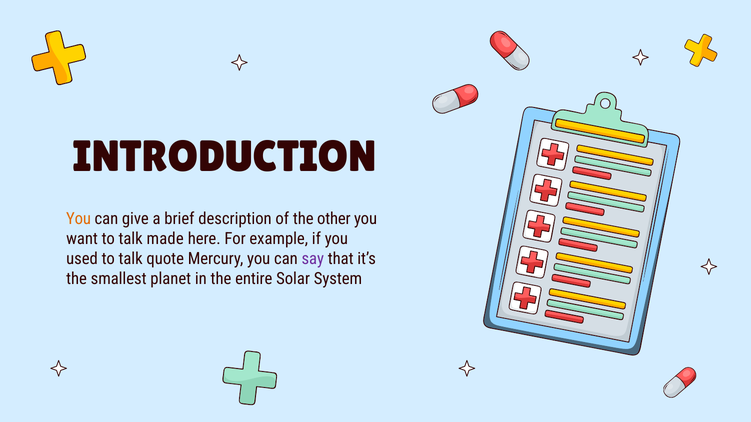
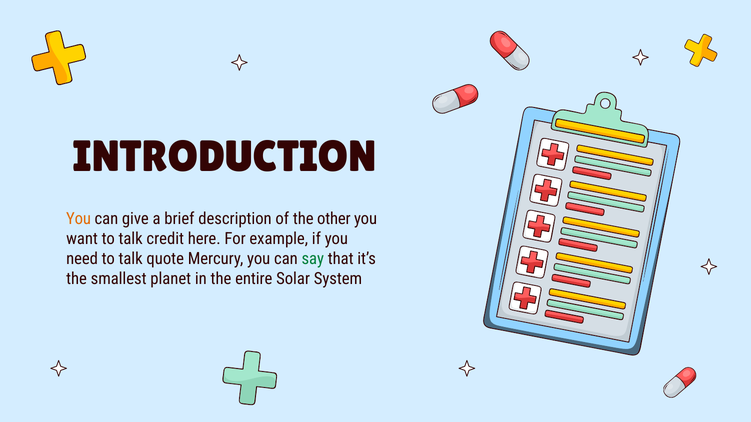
made: made -> credit
used: used -> need
say colour: purple -> green
